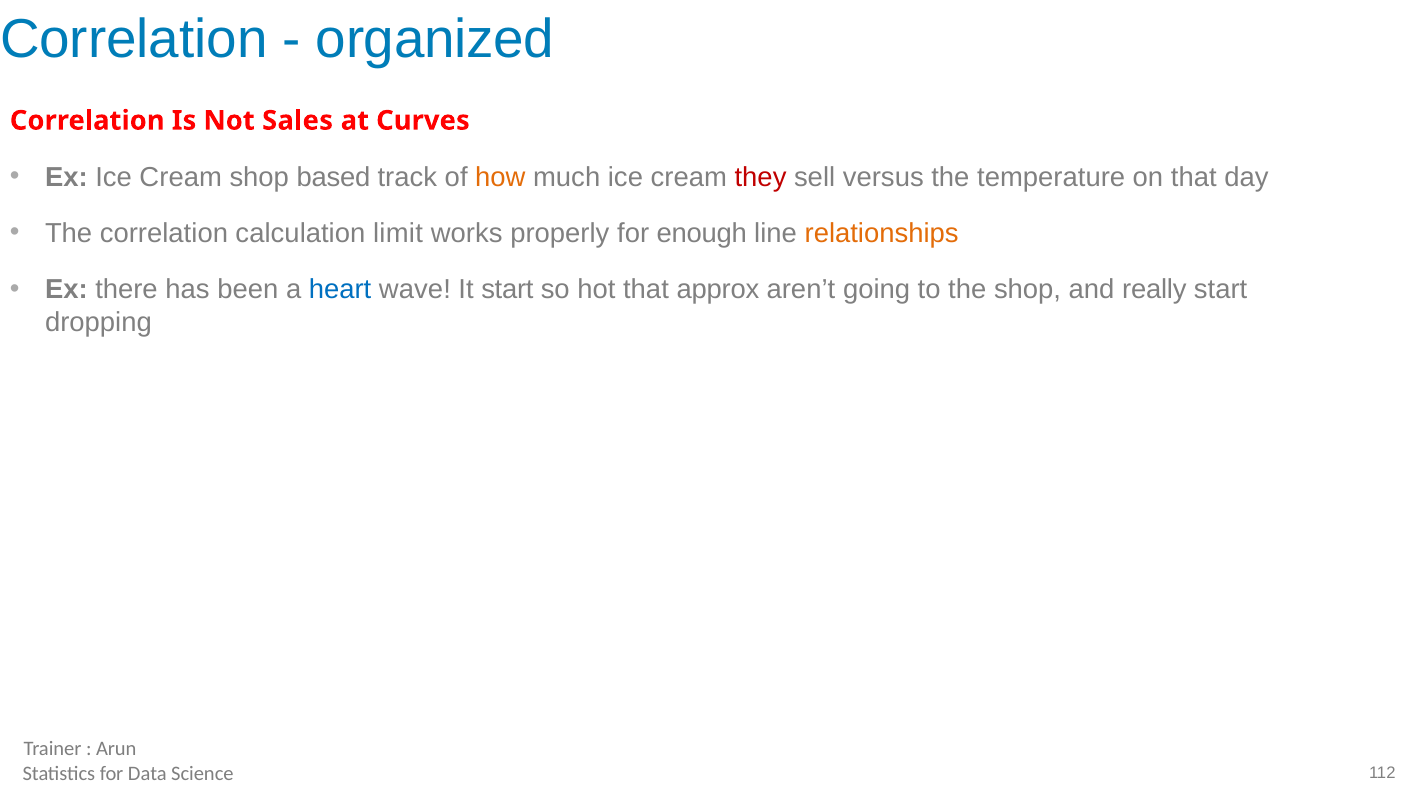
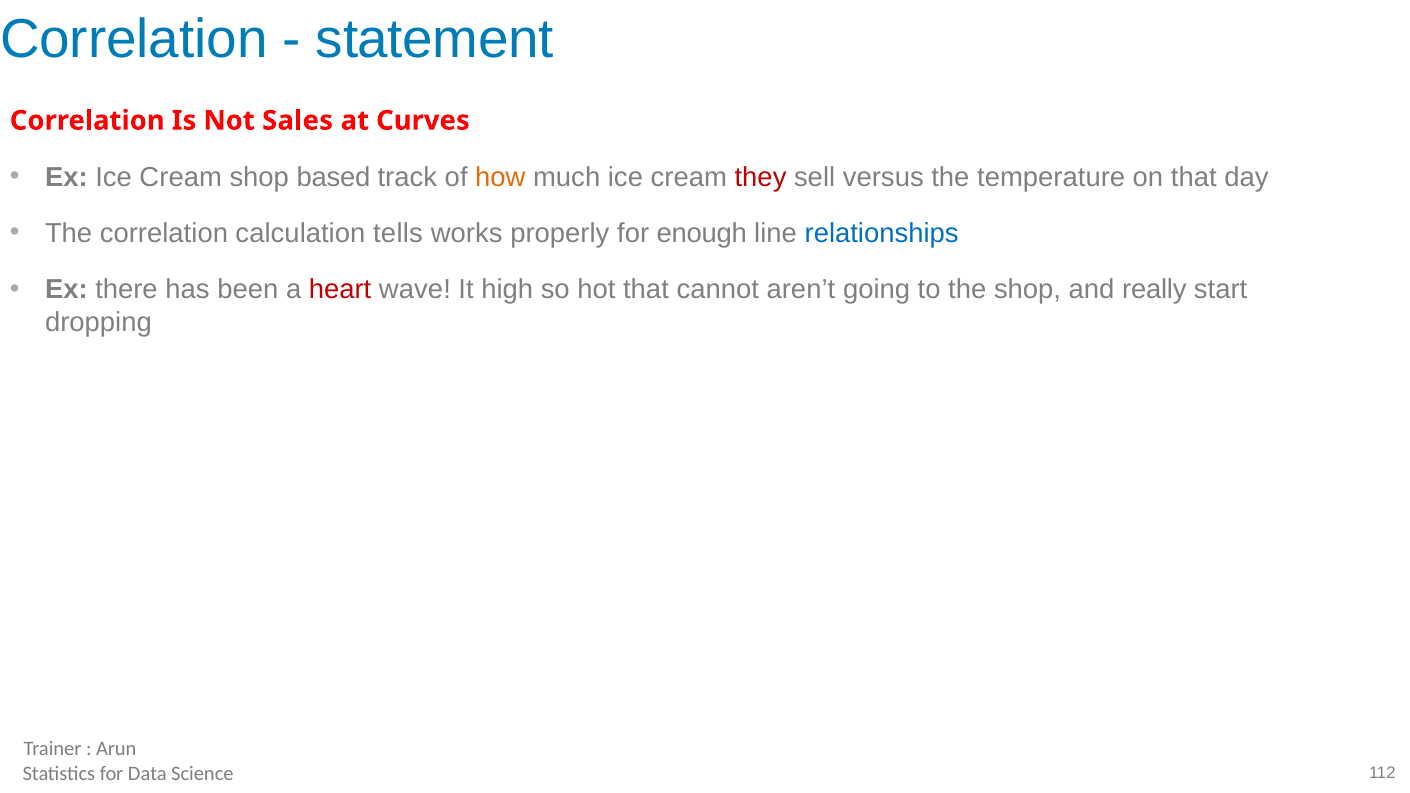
organized: organized -> statement
limit: limit -> tells
relationships colour: orange -> blue
heart colour: blue -> red
It start: start -> high
approx: approx -> cannot
